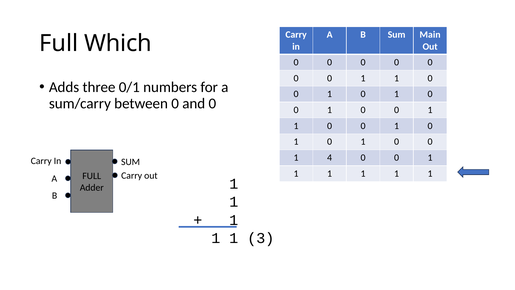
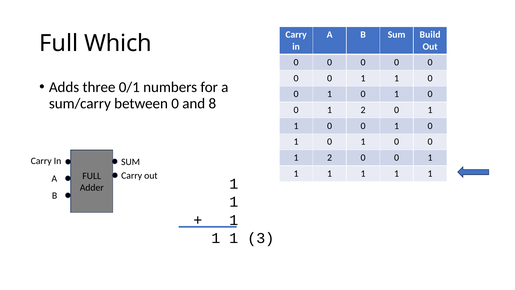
Main: Main -> Build
and 0: 0 -> 8
0 at (363, 110): 0 -> 2
4 at (330, 158): 4 -> 2
